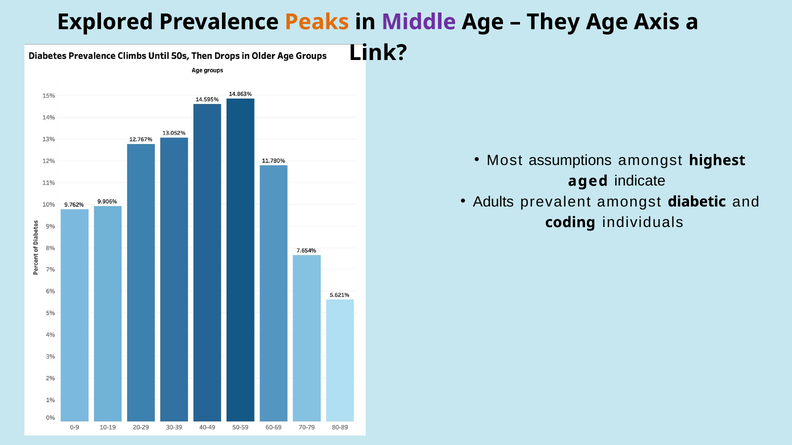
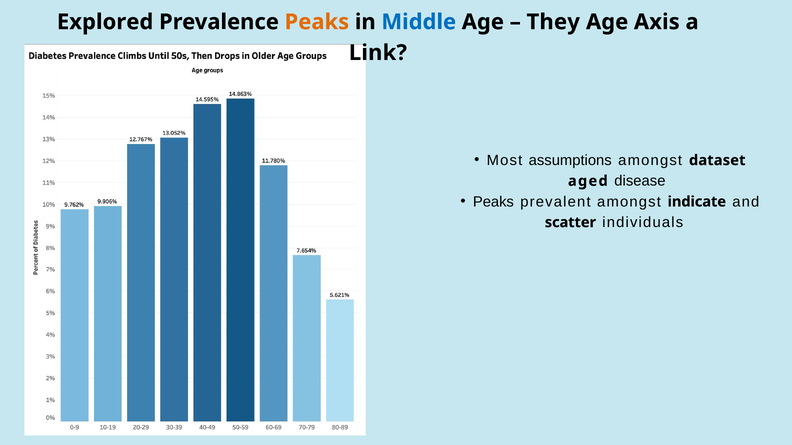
Middle colour: purple -> blue
highest: highest -> dataset
indicate: indicate -> disease
Adults at (493, 202): Adults -> Peaks
diabetic: diabetic -> indicate
coding: coding -> scatter
